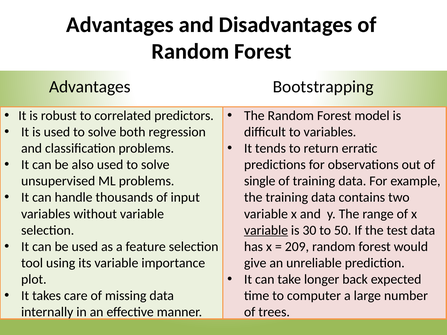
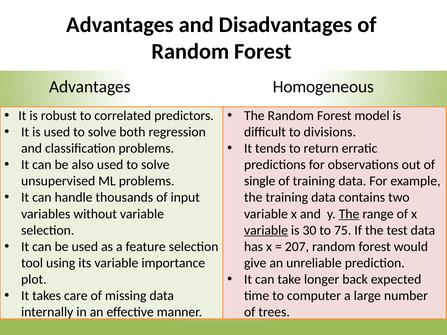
Bootstrapping: Bootstrapping -> Homogeneous
to variables: variables -> divisions
The at (349, 214) underline: none -> present
50: 50 -> 75
209: 209 -> 207
